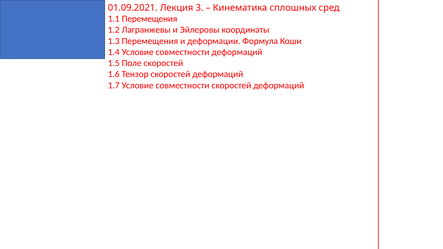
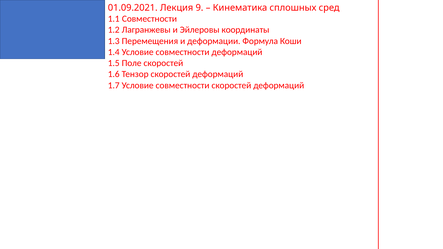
3: 3 -> 9
1.1 Перемещения: Перемещения -> Совместности
